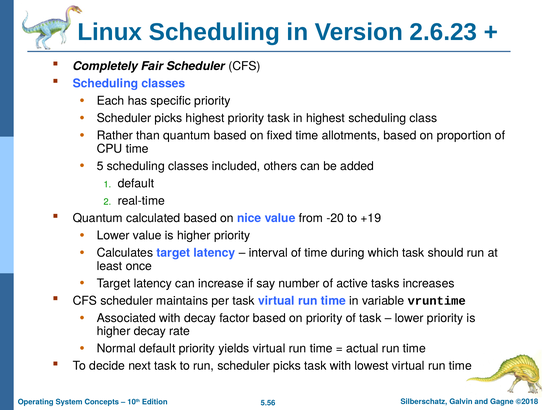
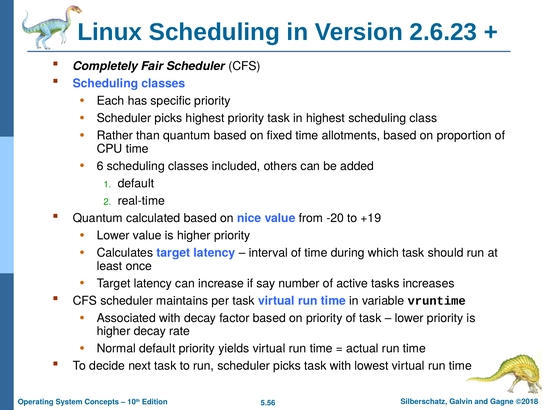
5: 5 -> 6
